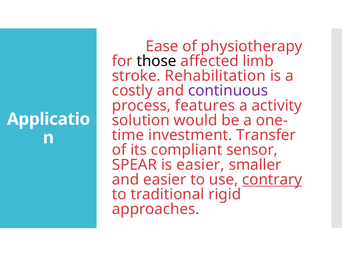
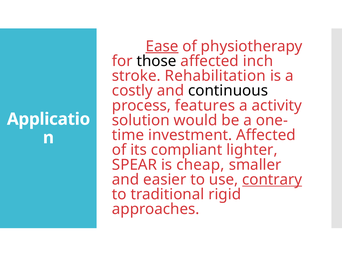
Ease underline: none -> present
limb: limb -> inch
continuous colour: purple -> black
investment Transfer: Transfer -> Affected
sensor: sensor -> lighter
is easier: easier -> cheap
